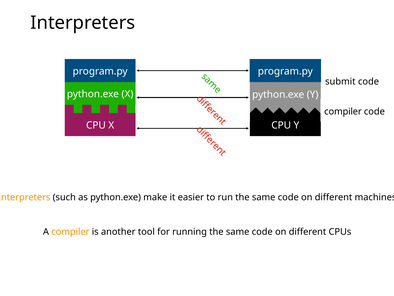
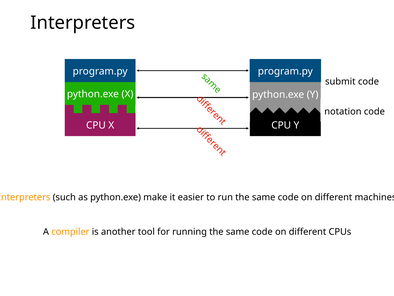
compiler at (343, 111): compiler -> notation
